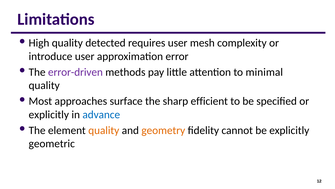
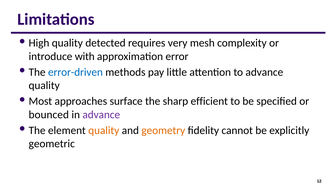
requires user: user -> very
introduce user: user -> with
error-driven colour: purple -> blue
to minimal: minimal -> advance
explicitly at (49, 114): explicitly -> bounced
advance at (101, 114) colour: blue -> purple
